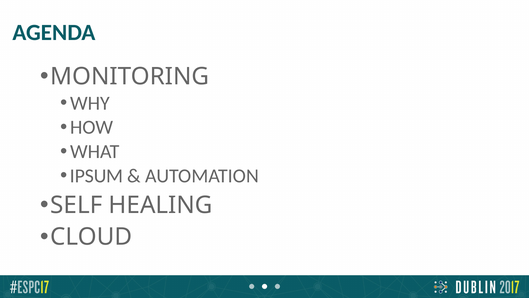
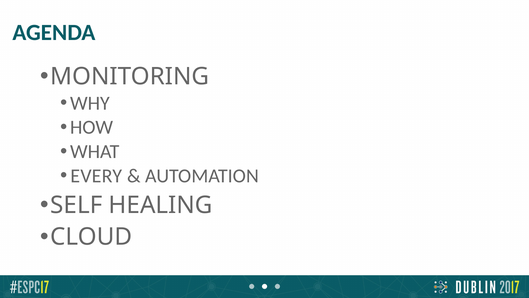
IPSUM: IPSUM -> EVERY
